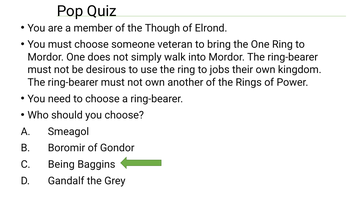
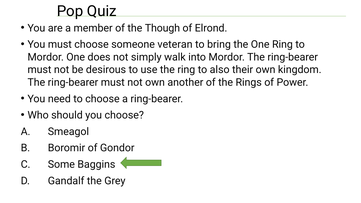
jobs: jobs -> also
Being: Being -> Some
